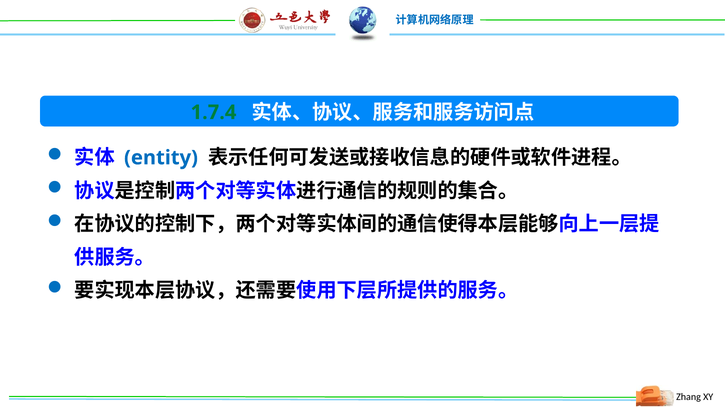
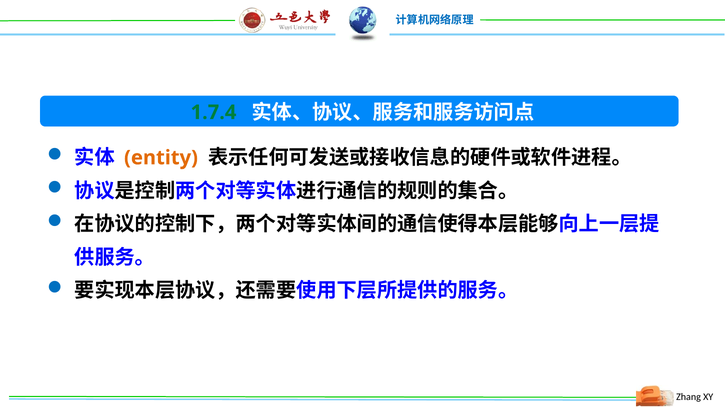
entity colour: blue -> orange
